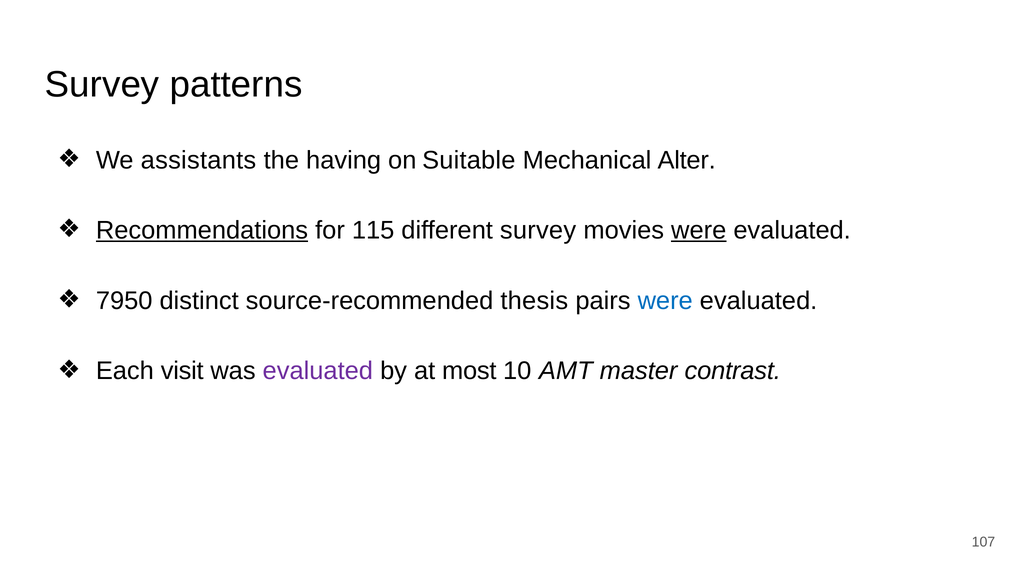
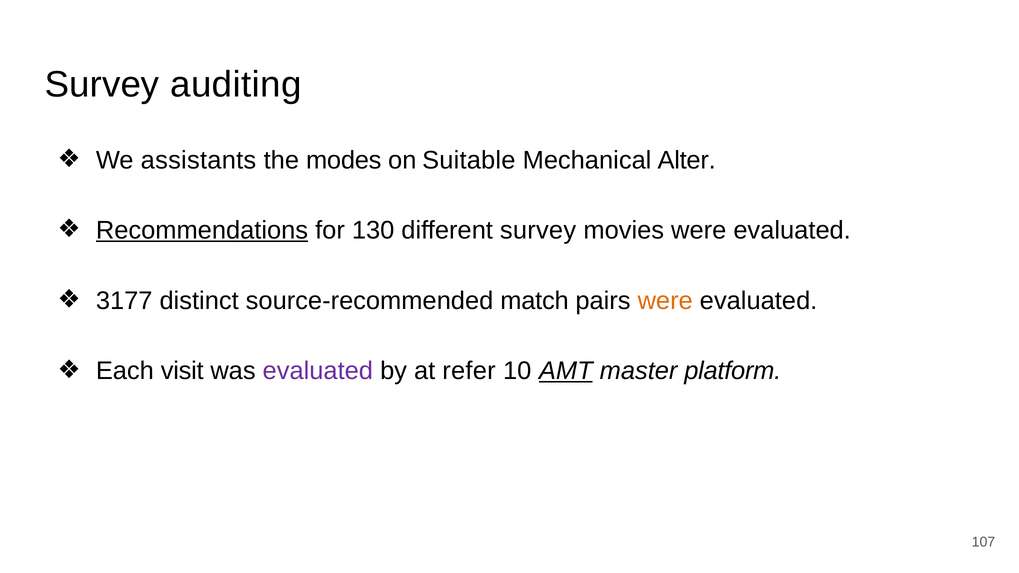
patterns: patterns -> auditing
having: having -> modes
115: 115 -> 130
were at (699, 231) underline: present -> none
7950: 7950 -> 3177
thesis: thesis -> match
were at (665, 301) colour: blue -> orange
most: most -> refer
AMT underline: none -> present
contrast: contrast -> platform
